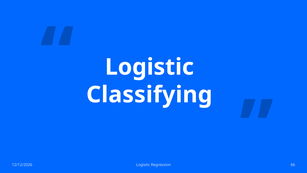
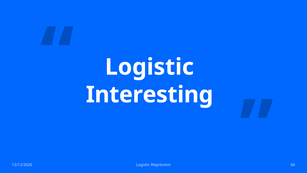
Classifying: Classifying -> Interesting
